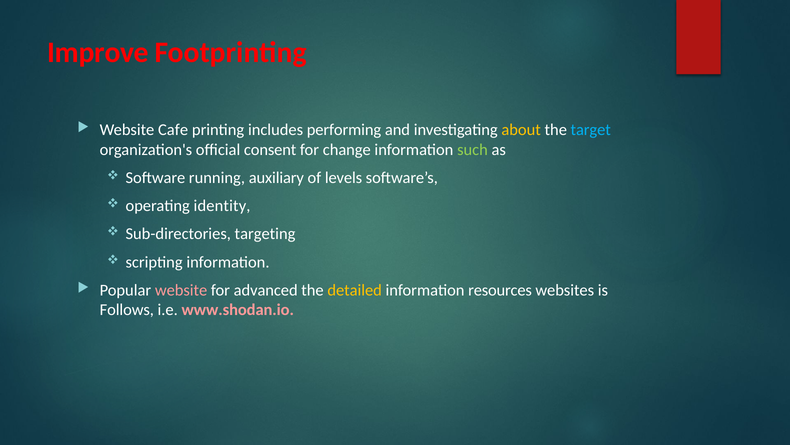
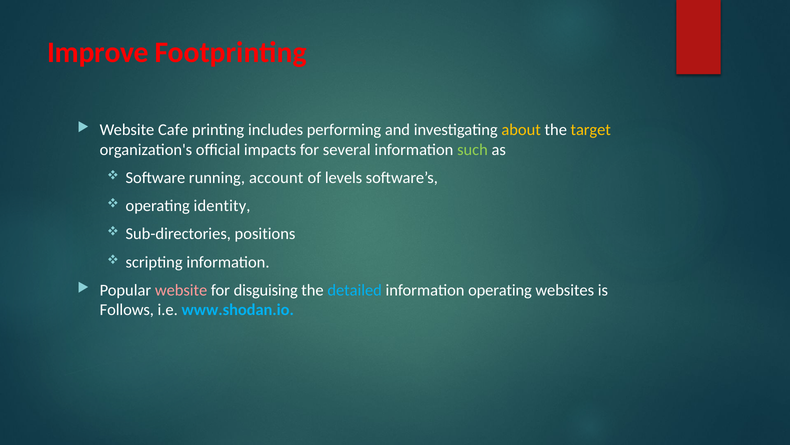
target colour: light blue -> yellow
consent: consent -> impacts
change: change -> several
auxiliary: auxiliary -> account
targeting: targeting -> positions
advanced: advanced -> disguising
detailed colour: yellow -> light blue
information resources: resources -> operating
www.shodan.io colour: pink -> light blue
